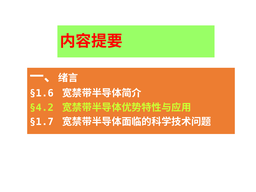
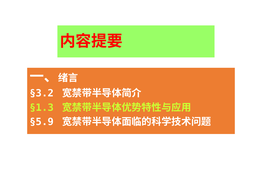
§1.6: §1.6 -> §3.2
§4.2: §4.2 -> §1.3
§1.7: §1.7 -> §5.9
